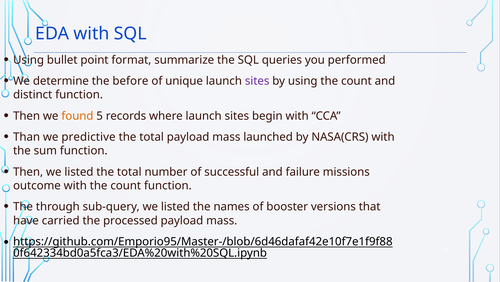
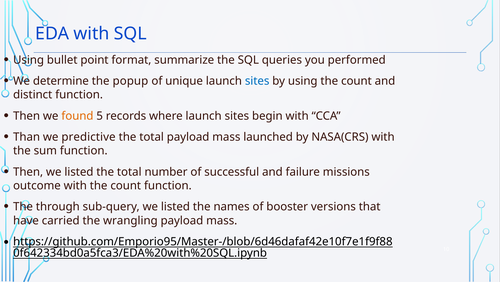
before: before -> popup
sites at (257, 81) colour: purple -> blue
processed: processed -> wrangling
